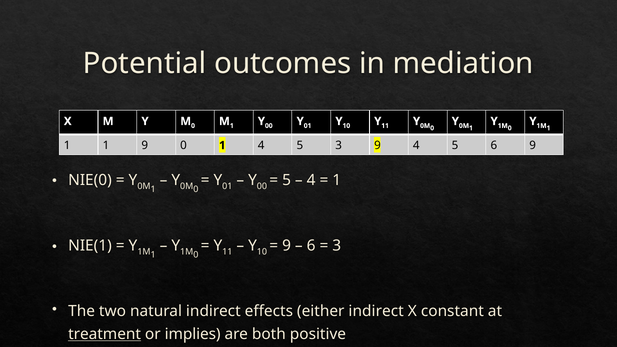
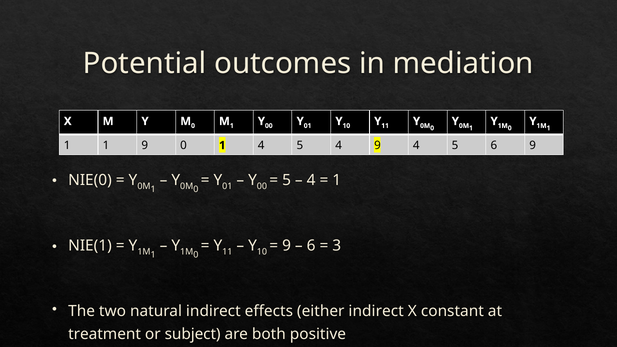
5 3: 3 -> 4
treatment underline: present -> none
implies: implies -> subject
